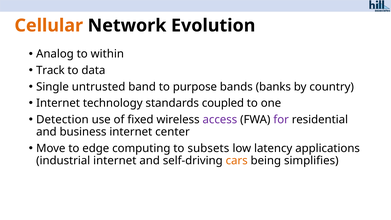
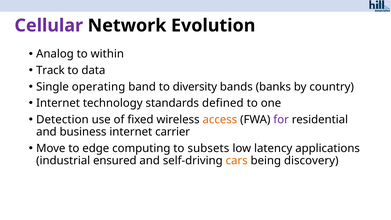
Cellular colour: orange -> purple
untrusted: untrusted -> operating
purpose: purpose -> diversity
coupled: coupled -> defined
access colour: purple -> orange
center: center -> carrier
industrial internet: internet -> ensured
simplifies: simplifies -> discovery
